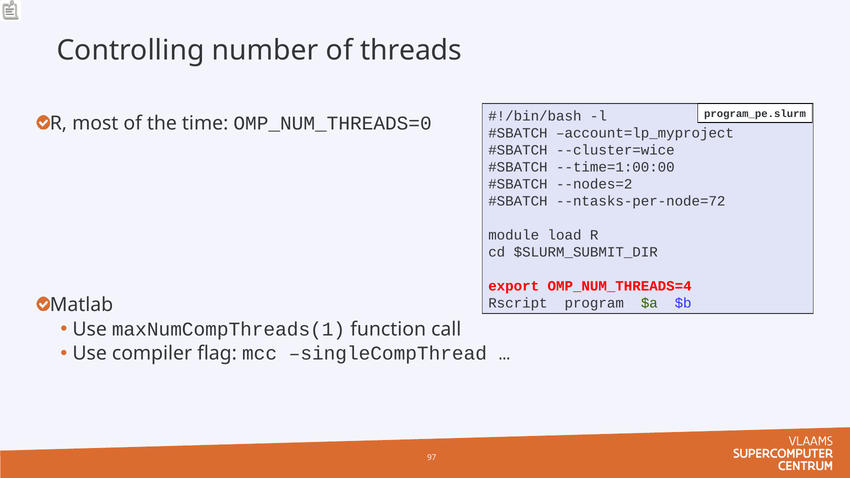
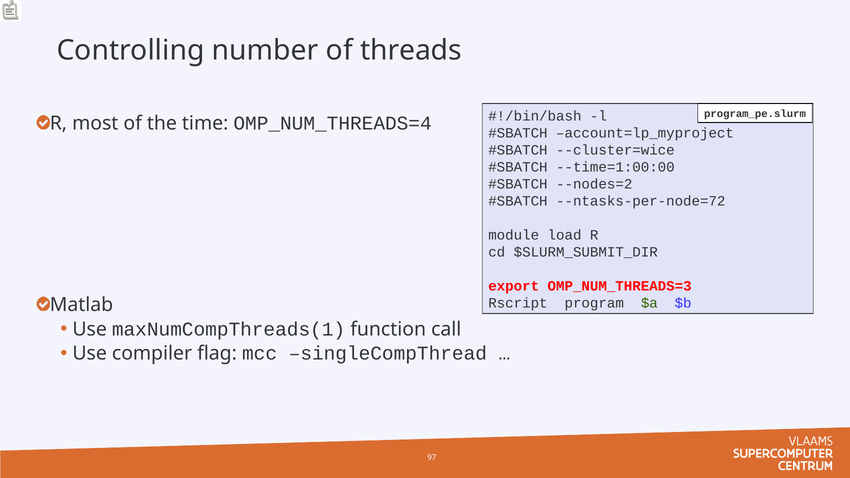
OMP_NUM_THREADS=0: OMP_NUM_THREADS=0 -> OMP_NUM_THREADS=4
OMP_NUM_THREADS=4: OMP_NUM_THREADS=4 -> OMP_NUM_THREADS=3
